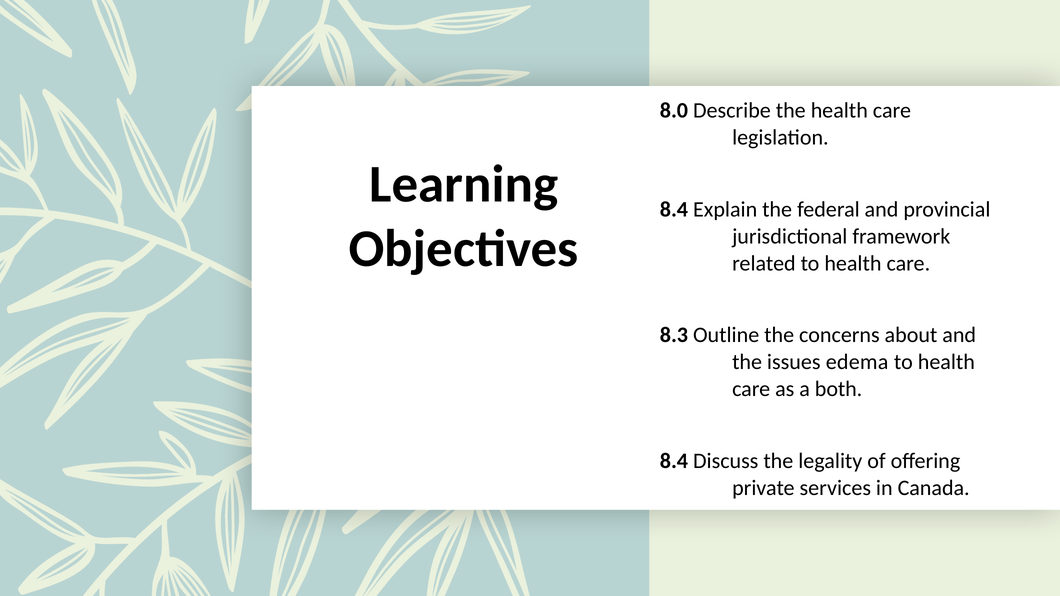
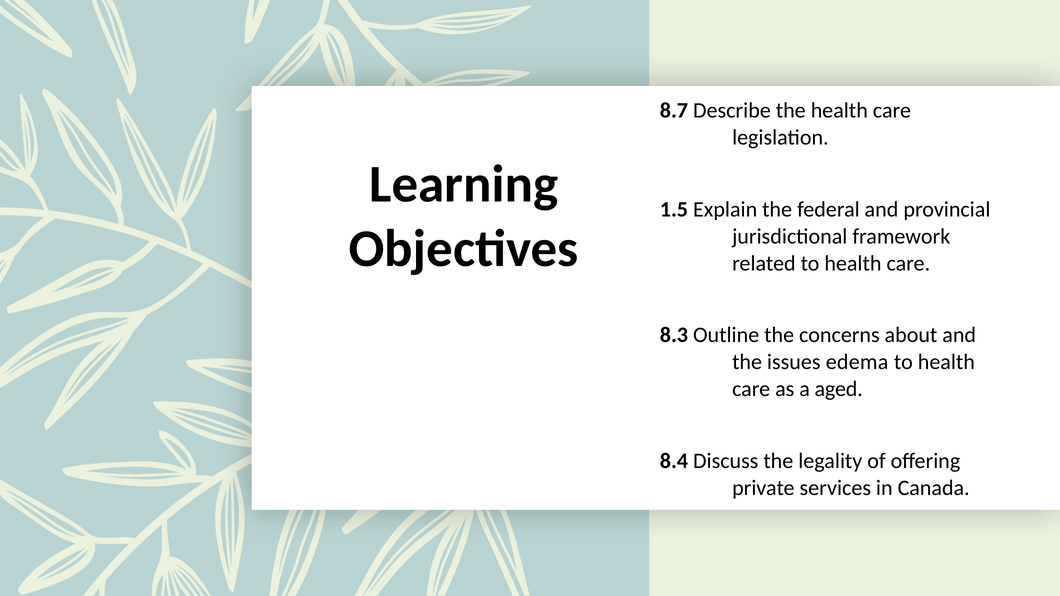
8.0: 8.0 -> 8.7
8.4 at (674, 209): 8.4 -> 1.5
both: both -> aged
